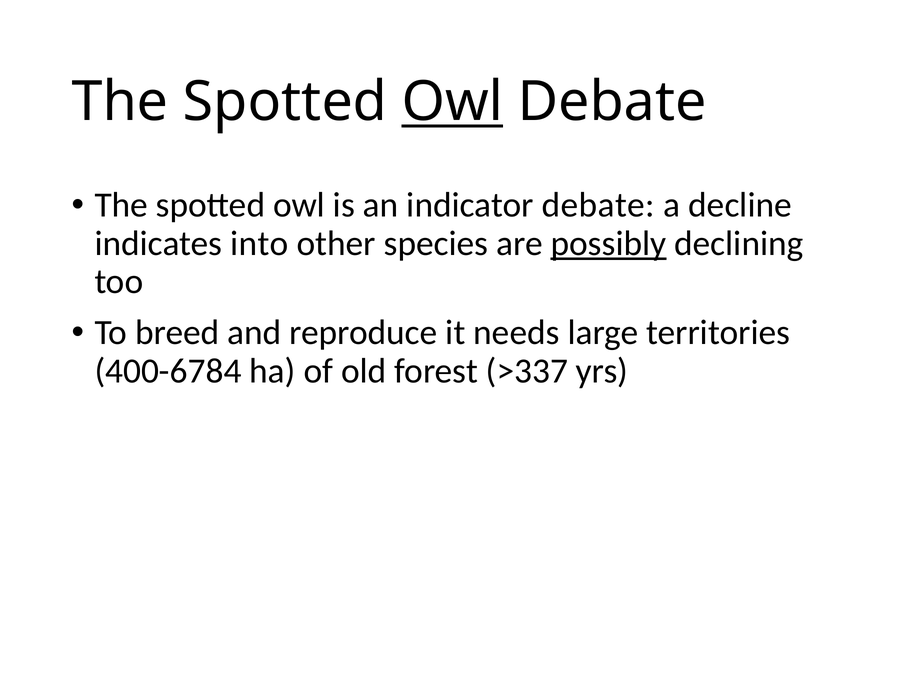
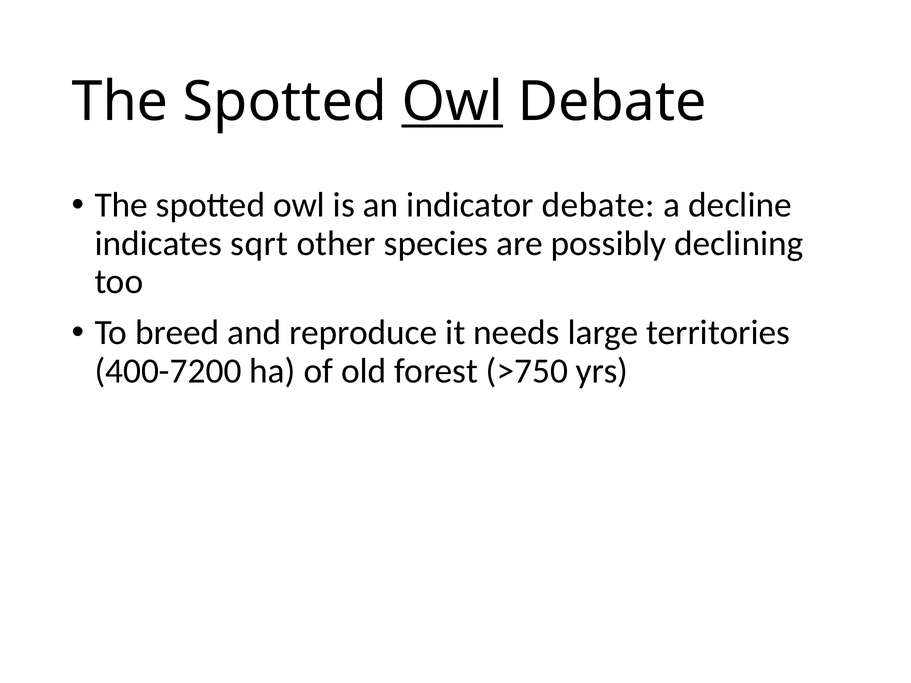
into: into -> sqrt
possibly underline: present -> none
400-6784: 400-6784 -> 400-7200
>337: >337 -> >750
